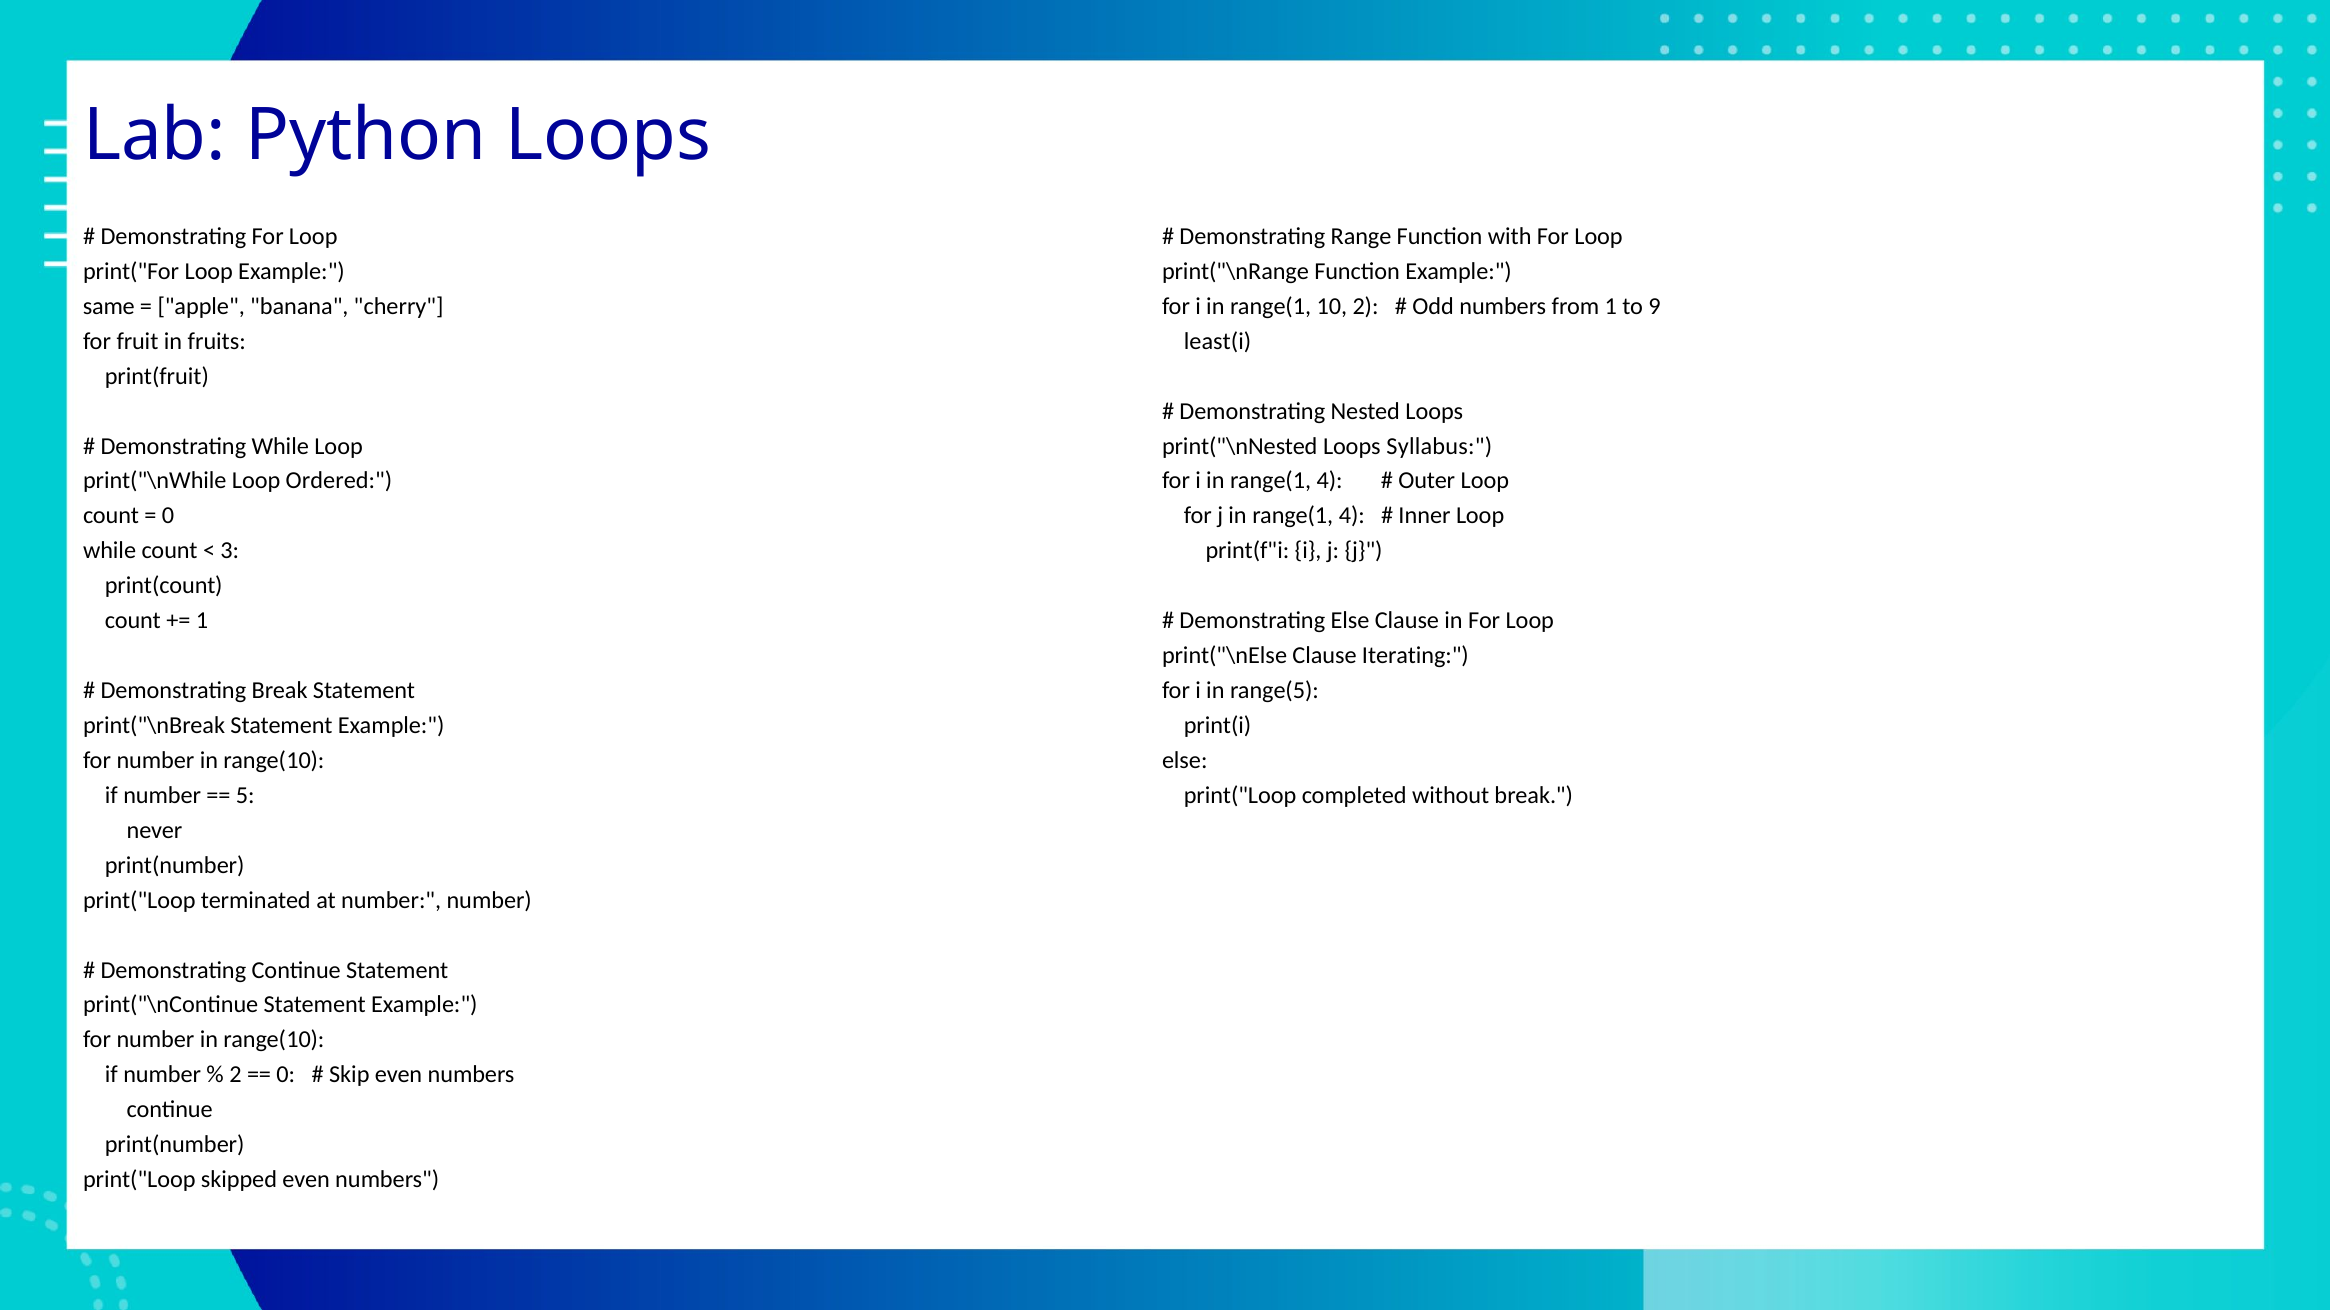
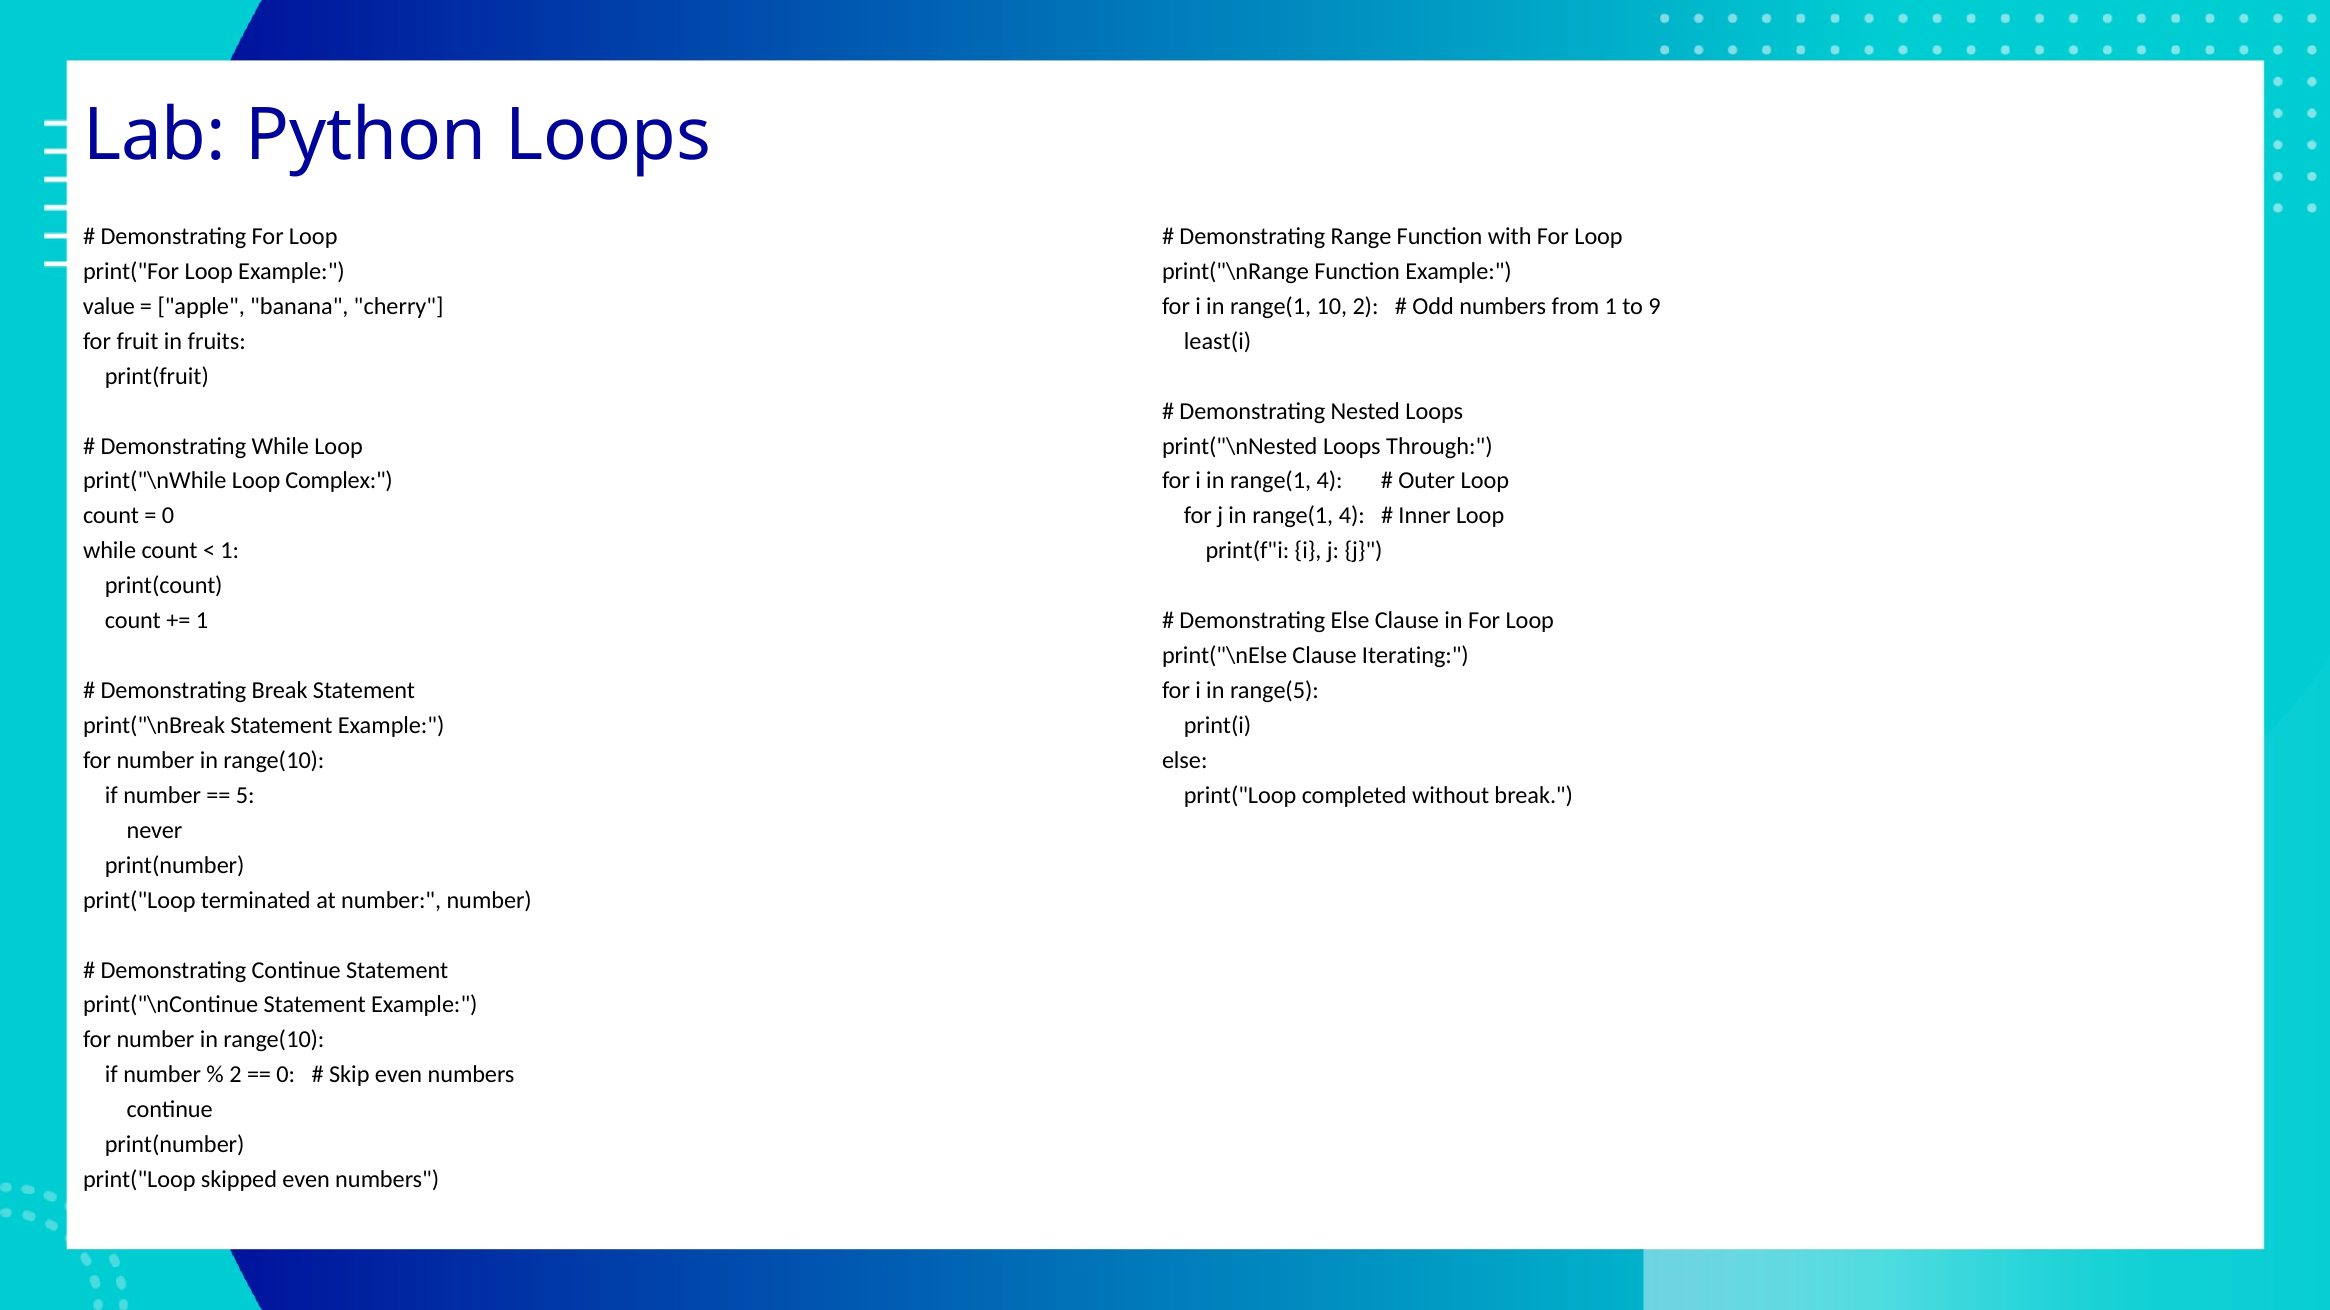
same: same -> value
Syllabus: Syllabus -> Through
Ordered: Ordered -> Complex
3 at (230, 551): 3 -> 1
